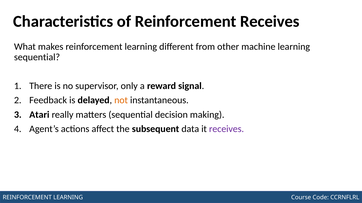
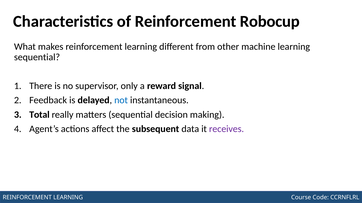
Reinforcement Receives: Receives -> Robocup
not colour: orange -> blue
Atari: Atari -> Total
